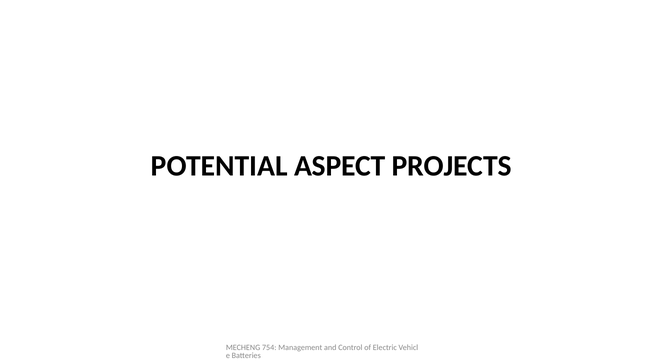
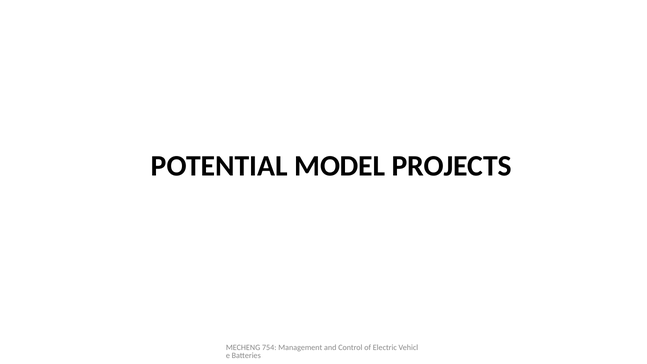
ASPECT: ASPECT -> MODEL
